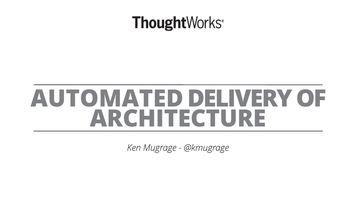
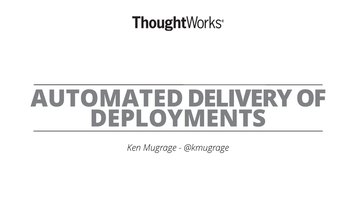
ARCHITECTURE: ARCHITECTURE -> DEPLOYMENTS
